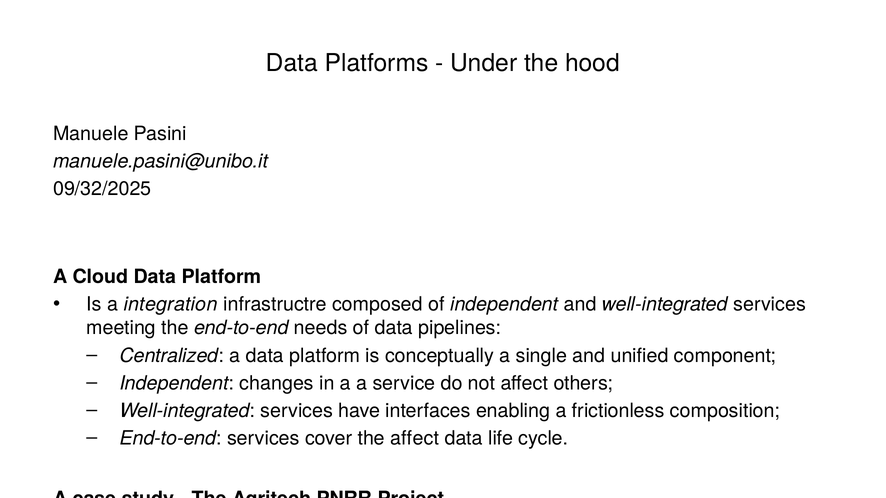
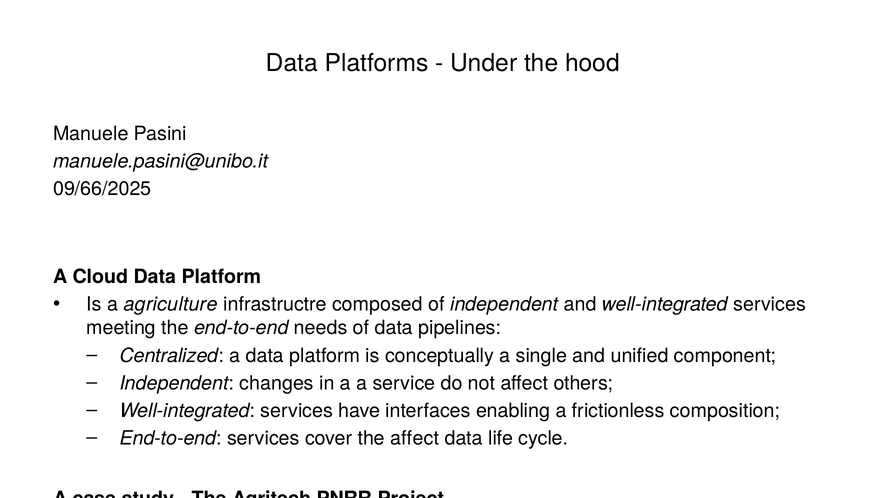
09/32/2025: 09/32/2025 -> 09/66/2025
a integration: integration -> agriculture
